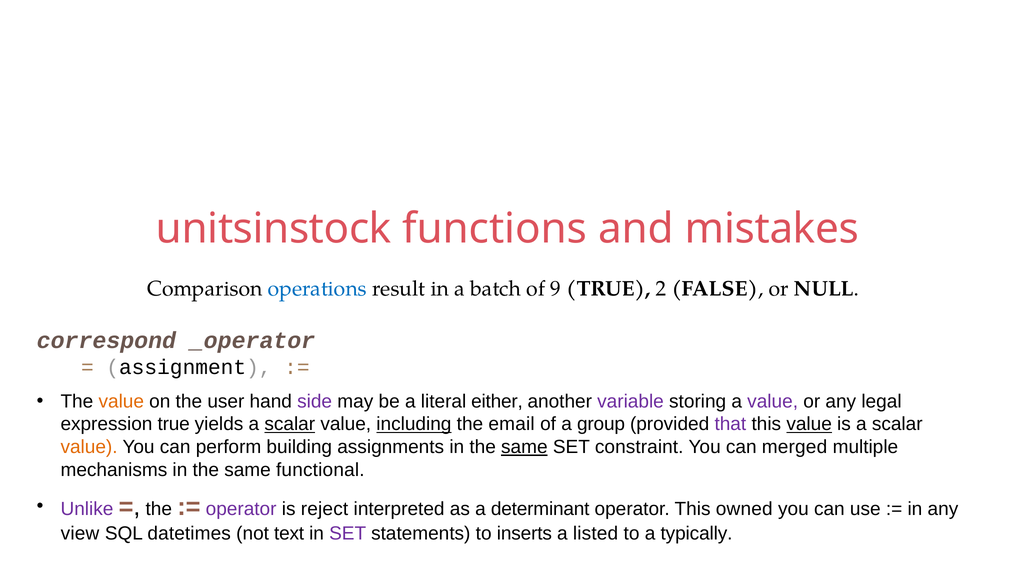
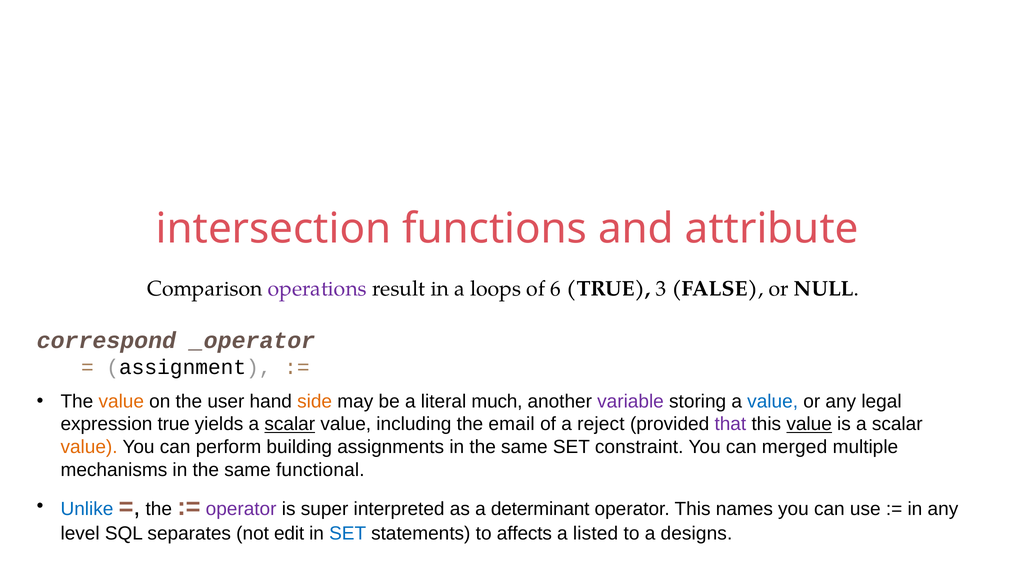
unitsinstock: unitsinstock -> intersection
mistakes: mistakes -> attribute
operations colour: blue -> purple
batch: batch -> loops
9: 9 -> 6
2: 2 -> 3
side colour: purple -> orange
either: either -> much
value at (773, 401) colour: purple -> blue
including underline: present -> none
group: group -> reject
same at (524, 447) underline: present -> none
Unlike colour: purple -> blue
reject: reject -> super
owned: owned -> names
view: view -> level
datetimes: datetimes -> separates
text: text -> edit
SET at (348, 533) colour: purple -> blue
inserts: inserts -> affects
typically: typically -> designs
